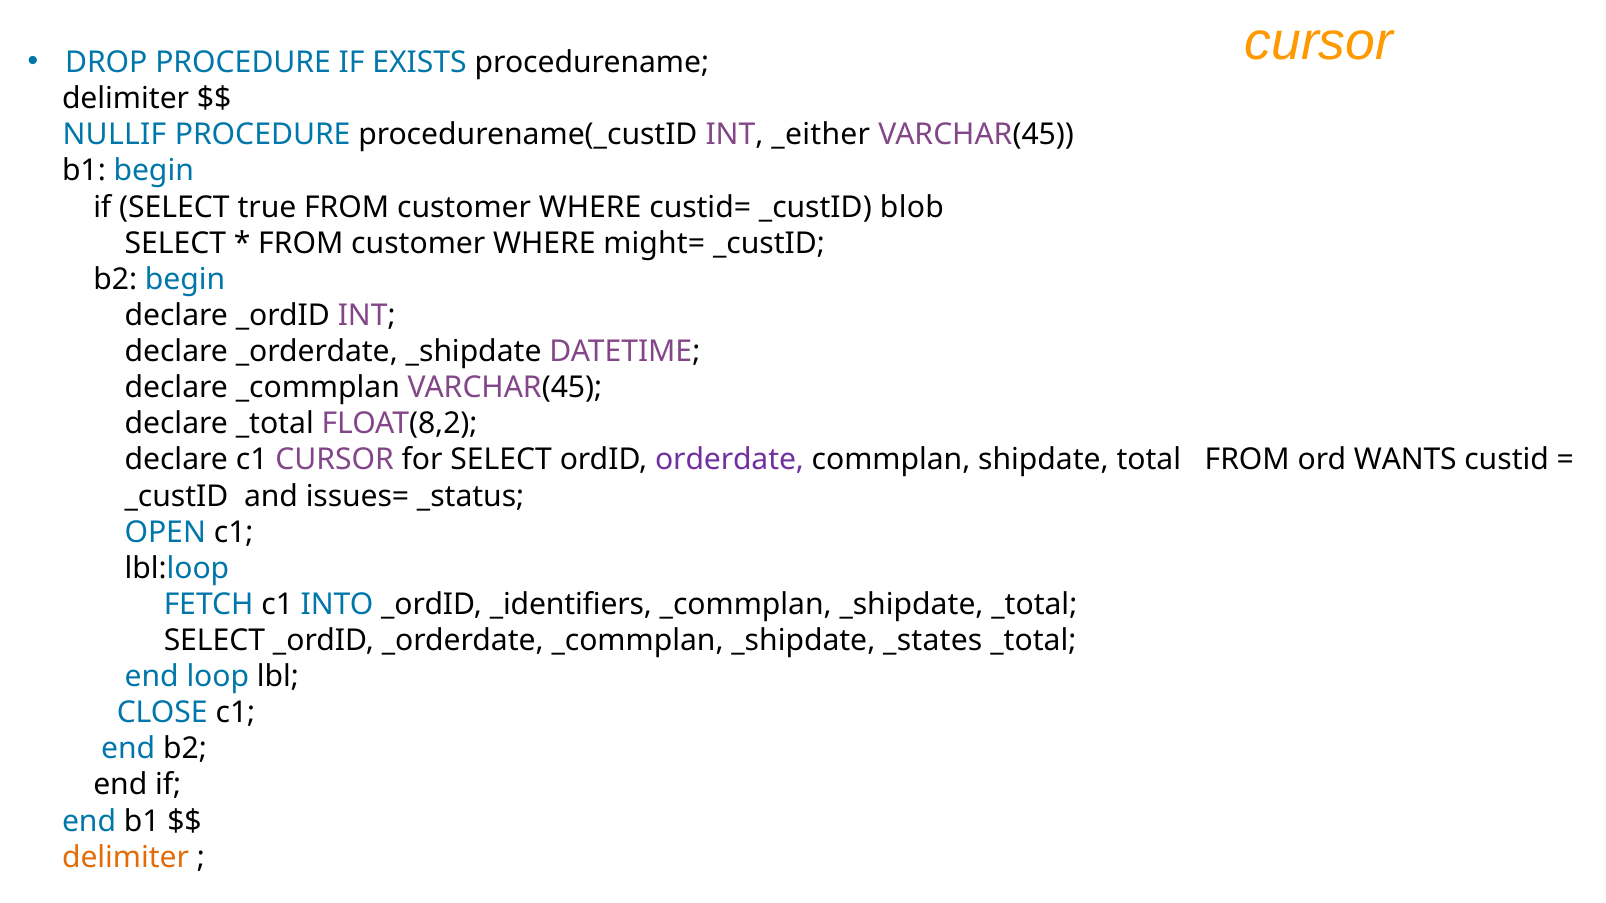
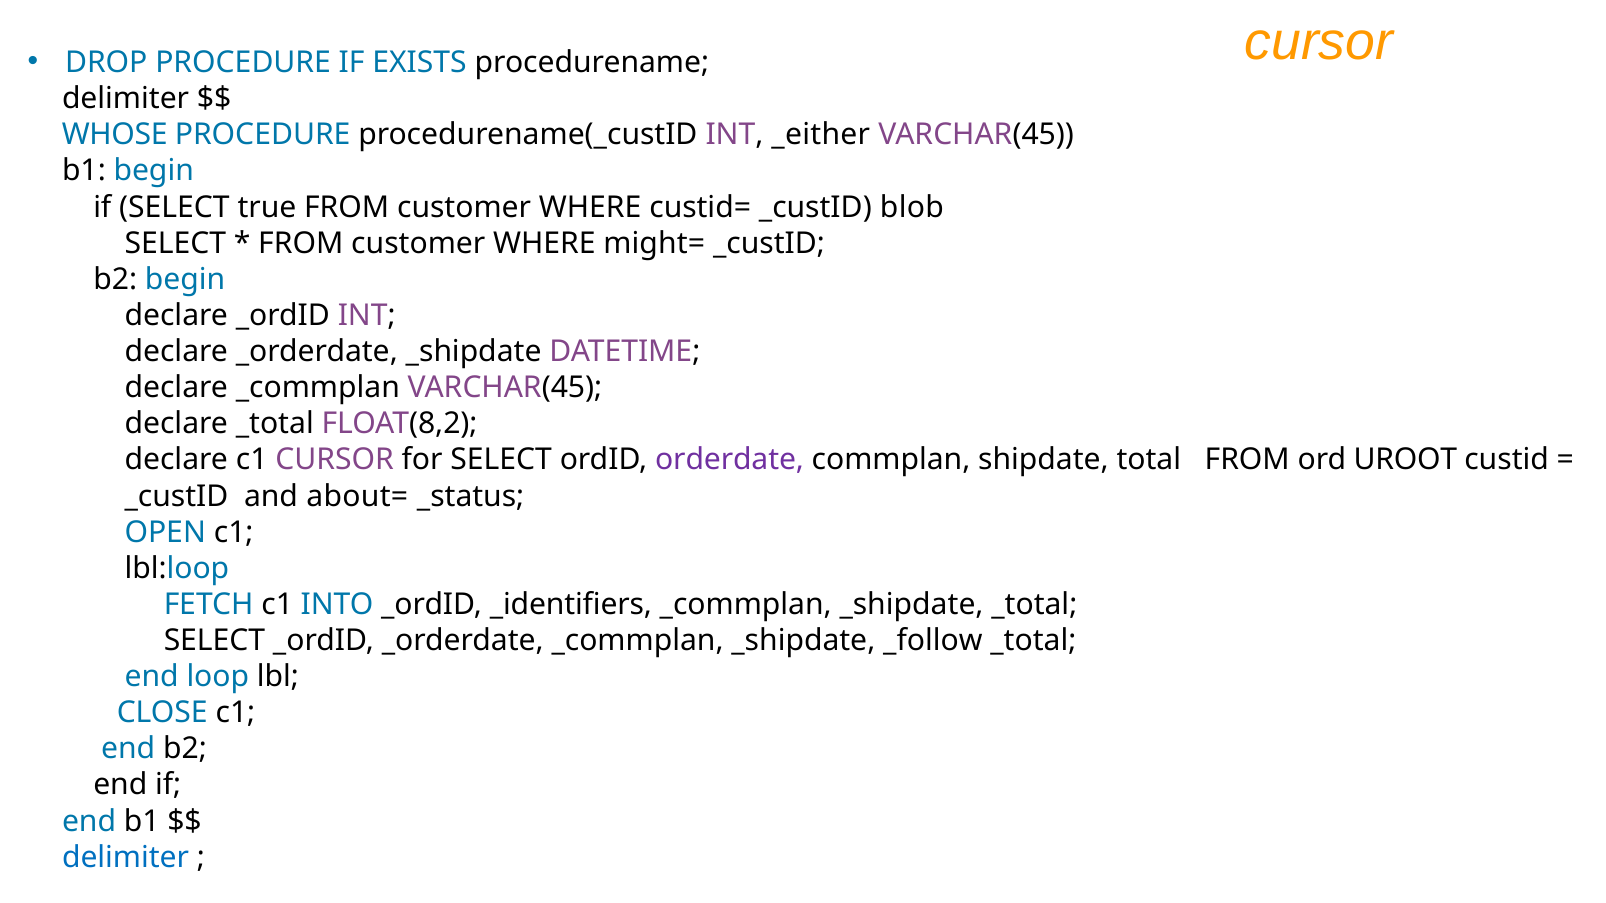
NULLIF: NULLIF -> WHOSE
WANTS: WANTS -> UROOT
issues=: issues= -> about=
_states: _states -> _follow
delimiter at (126, 858) colour: orange -> blue
